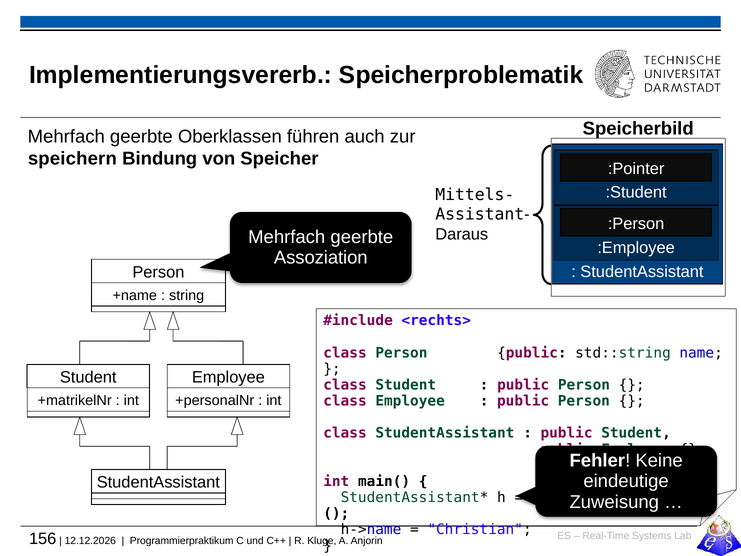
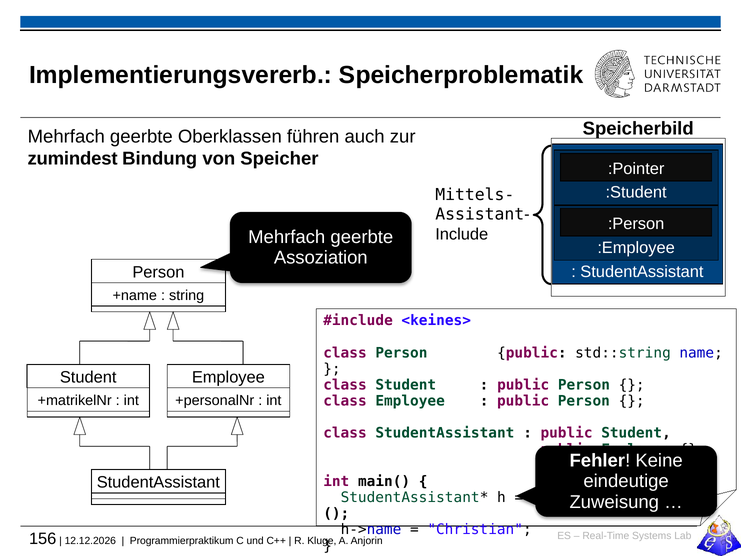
speichern: speichern -> zumindest
Daraus: Daraus -> Include
<rechts>: <rechts> -> <keines>
